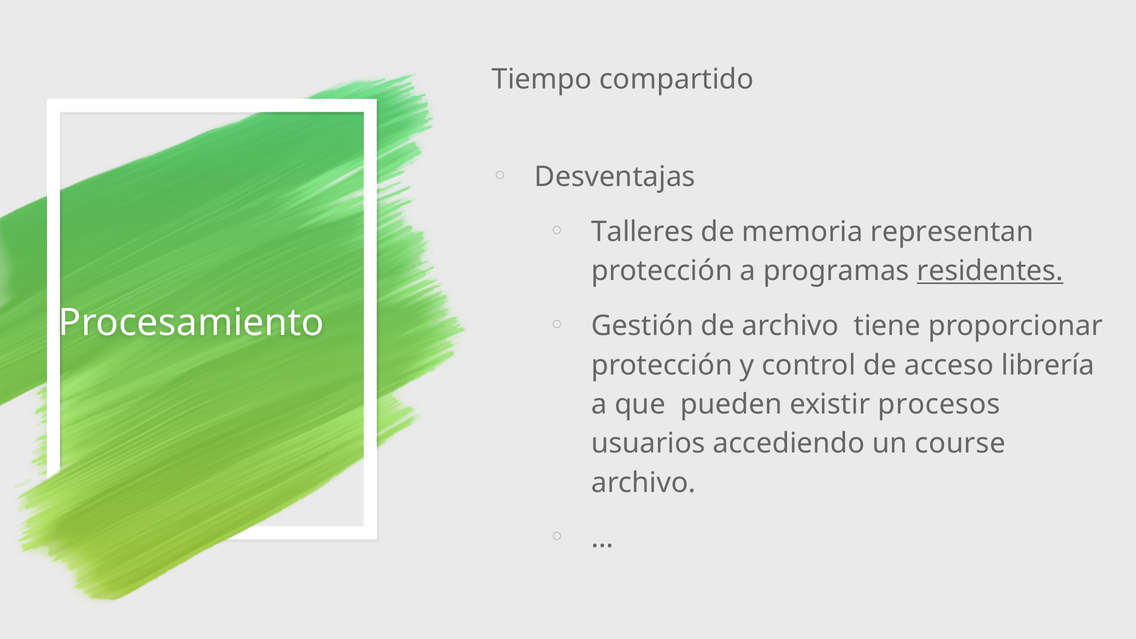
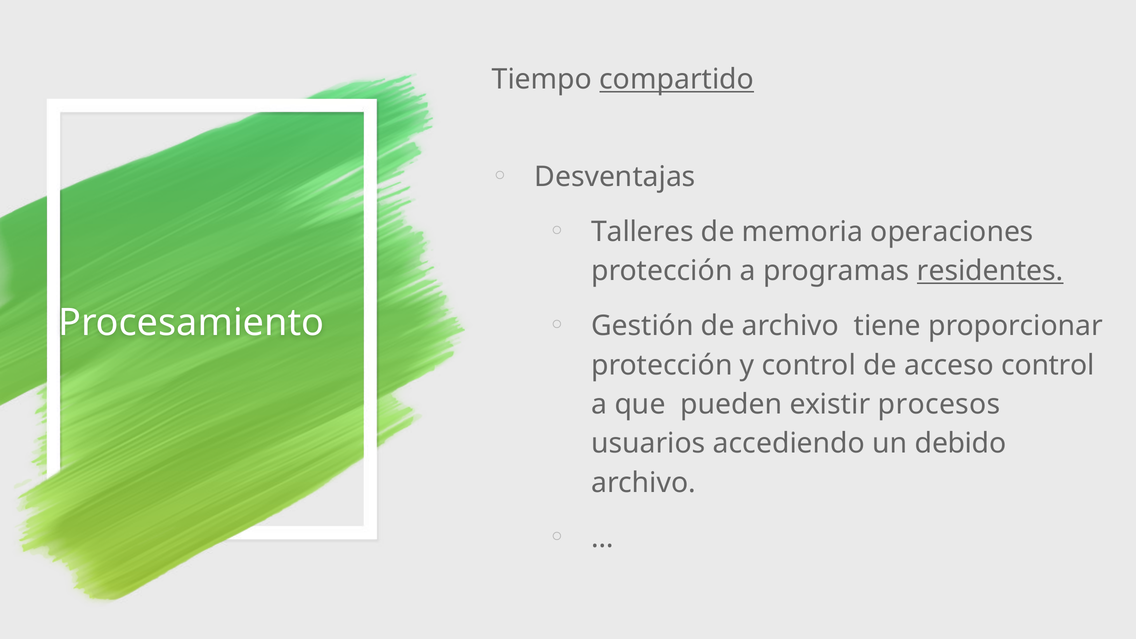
compartido underline: none -> present
representan: representan -> operaciones
acceso librería: librería -> control
course: course -> debido
